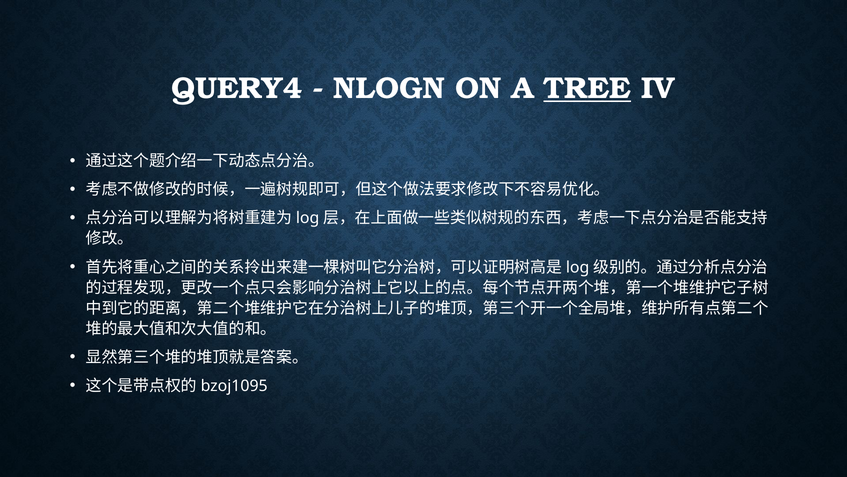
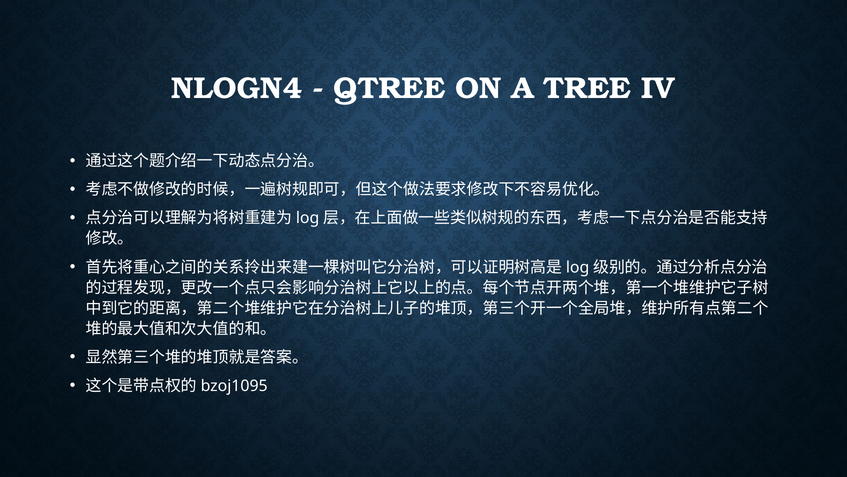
QUERY4: QUERY4 -> NLOGN4
NLOGN: NLOGN -> QTREE
TREE underline: present -> none
